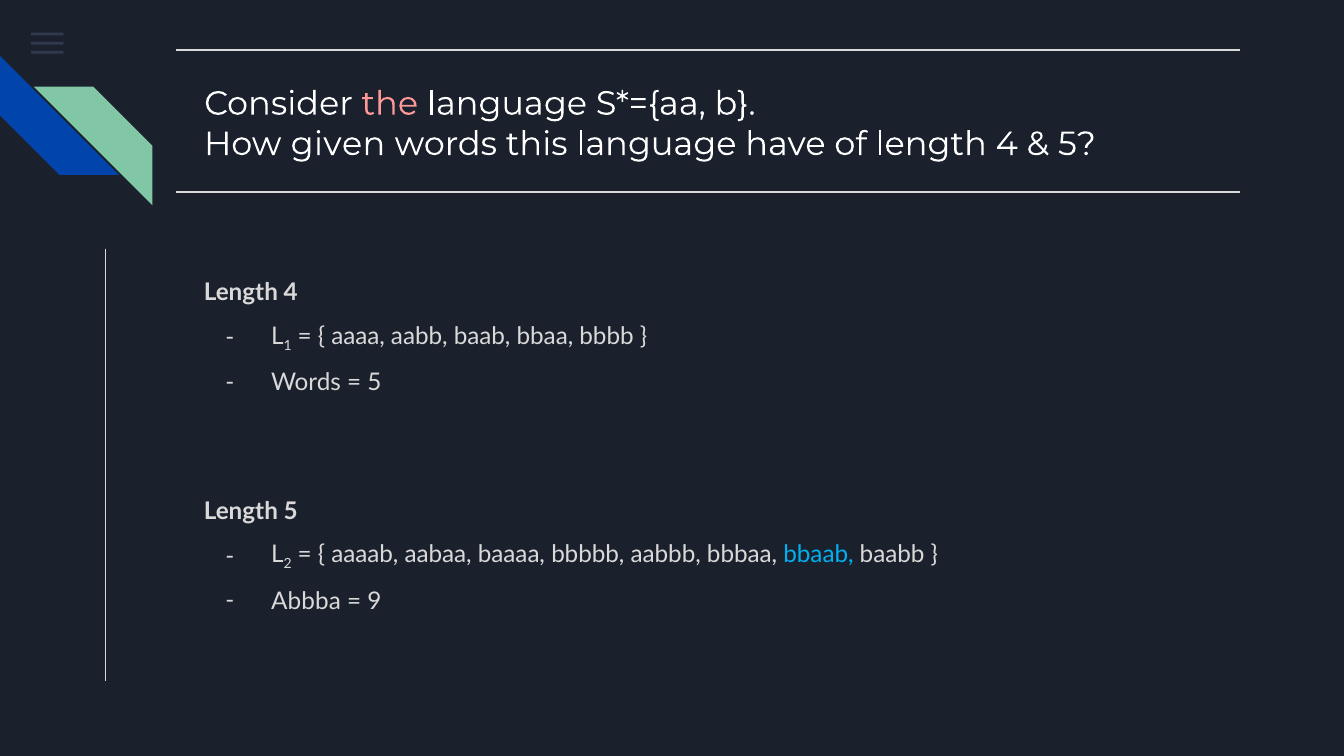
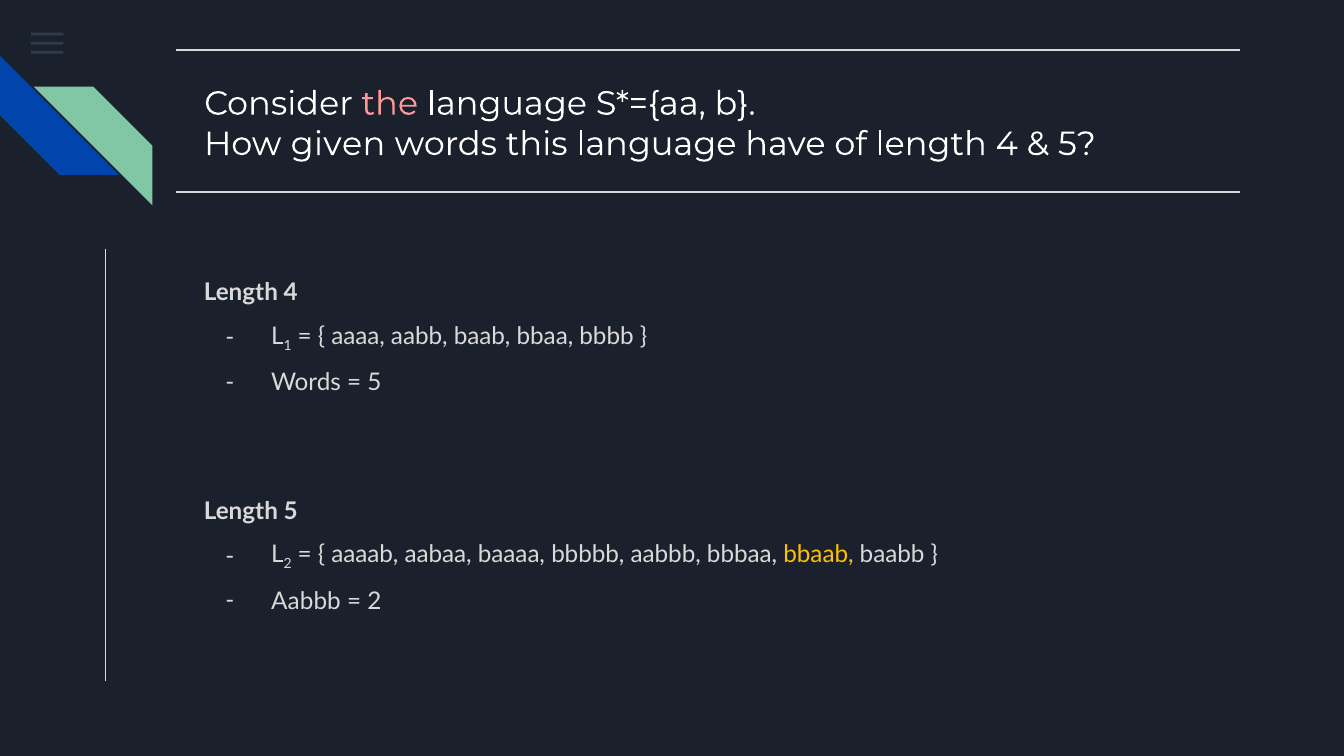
bbaab colour: light blue -> yellow
Abbba at (306, 601): Abbba -> Aabbb
9 at (374, 601): 9 -> 2
